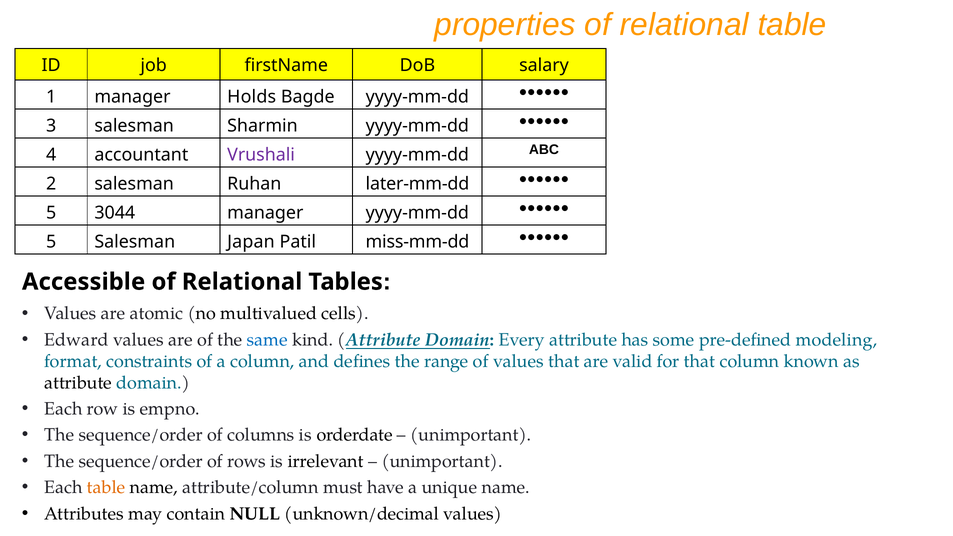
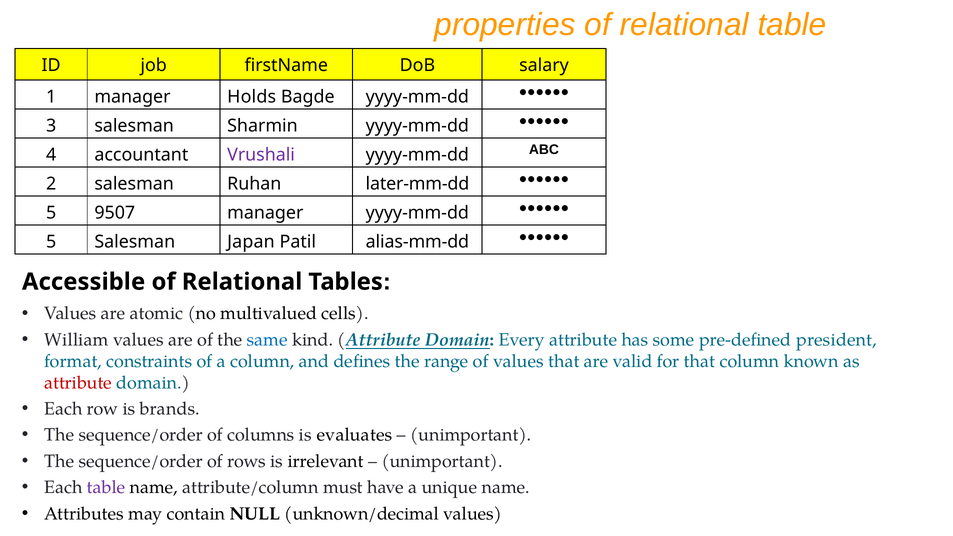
3044: 3044 -> 9507
miss-mm-dd: miss-mm-dd -> alias-mm-dd
Edward: Edward -> William
modeling: modeling -> president
attribute at (78, 383) colour: black -> red
empno: empno -> brands
orderdate: orderdate -> evaluates
table at (106, 487) colour: orange -> purple
